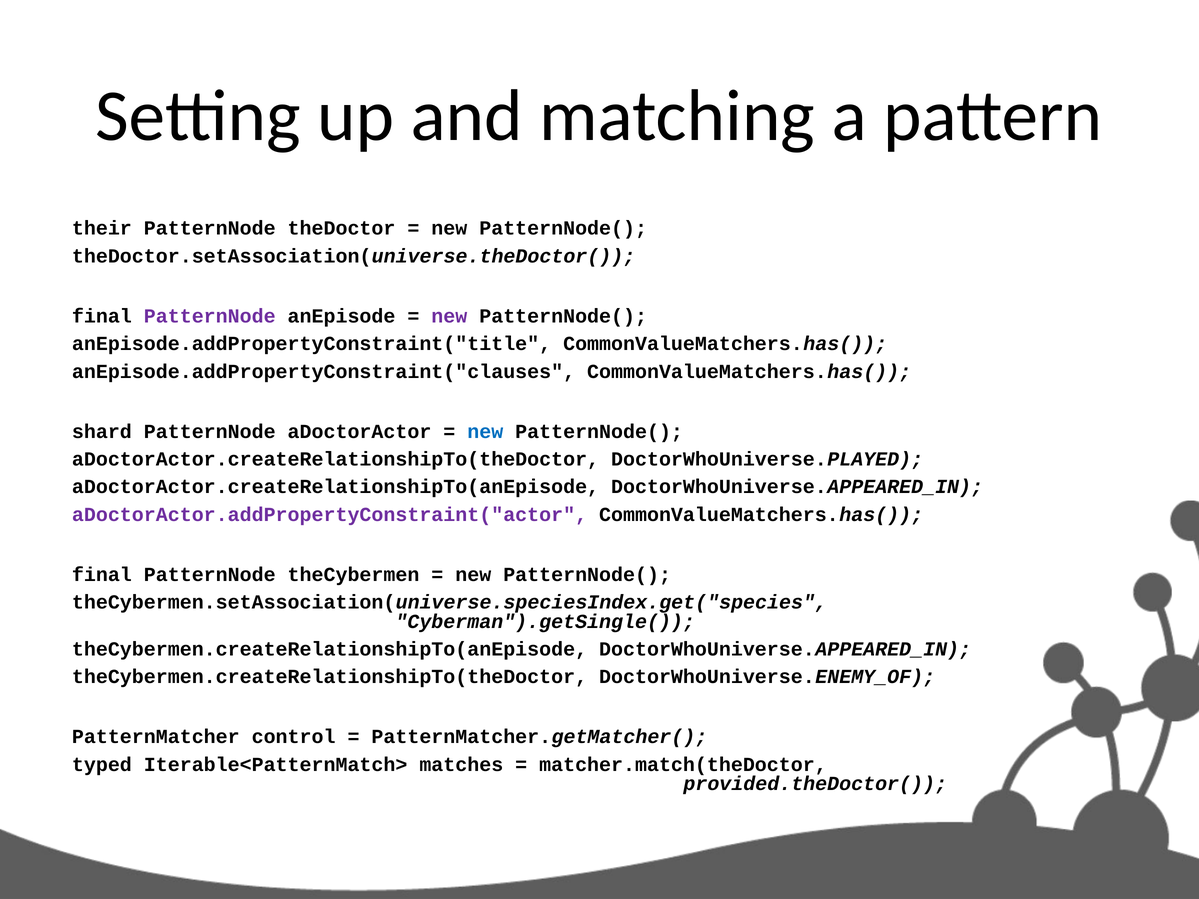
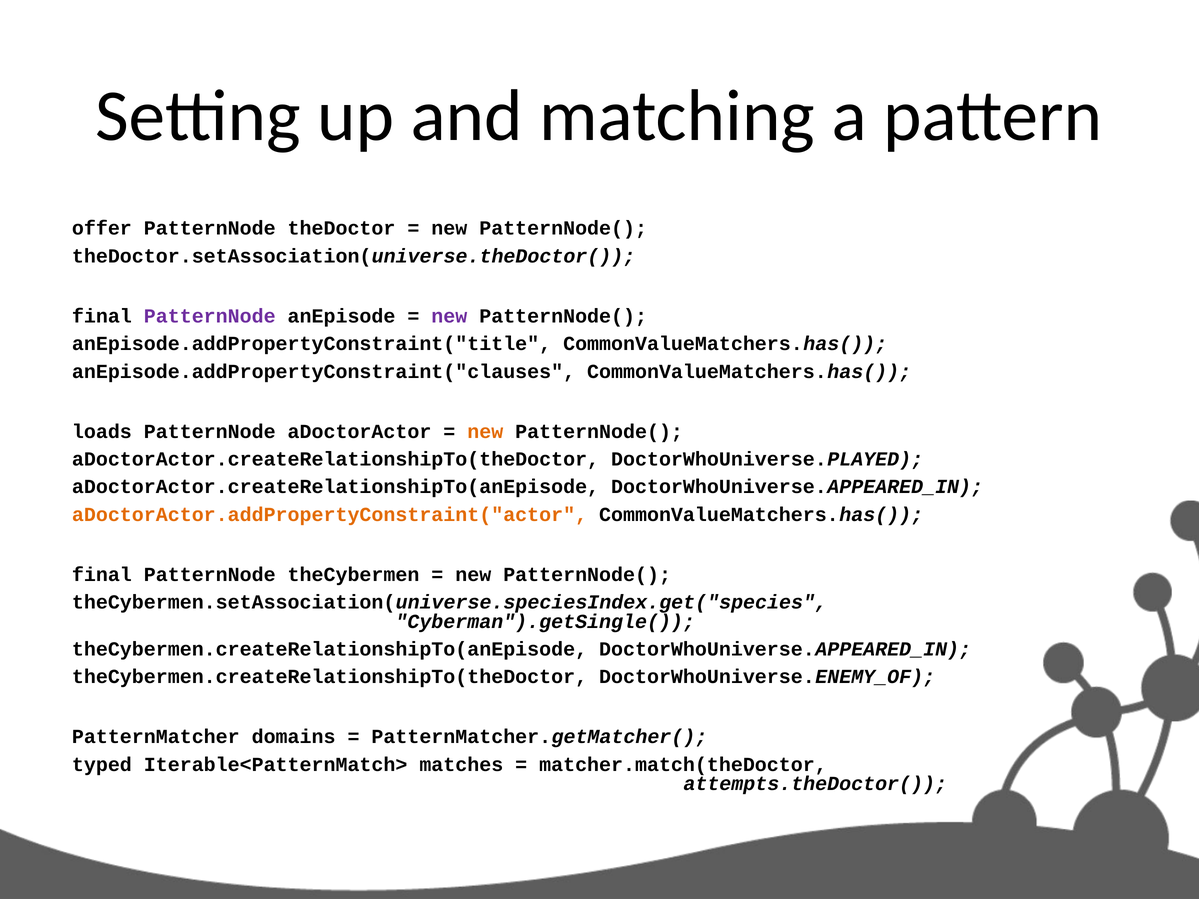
their: their -> offer
shard: shard -> loads
new at (485, 432) colour: blue -> orange
aDoctorActor.addPropertyConstraint("actor colour: purple -> orange
control: control -> domains
provided.theDoctor(: provided.theDoctor( -> attempts.theDoctor(
